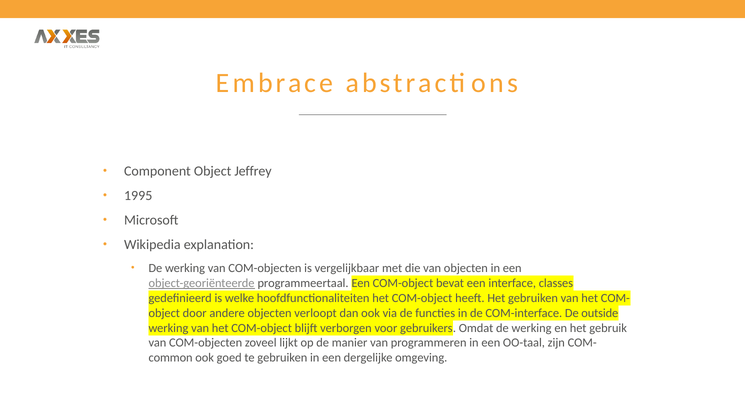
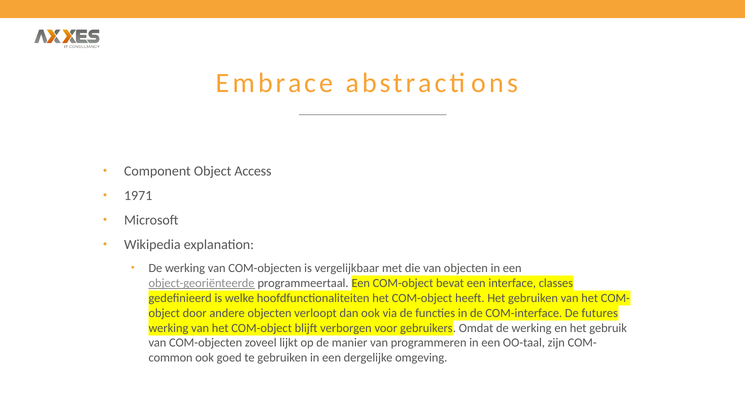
Jeffrey: Jeffrey -> Access
1995: 1995 -> 1971
outside: outside -> futures
